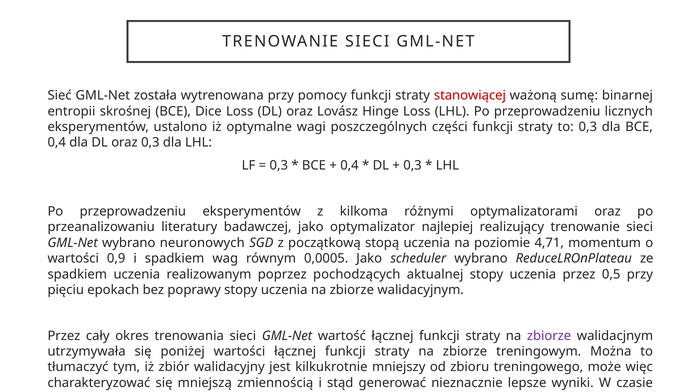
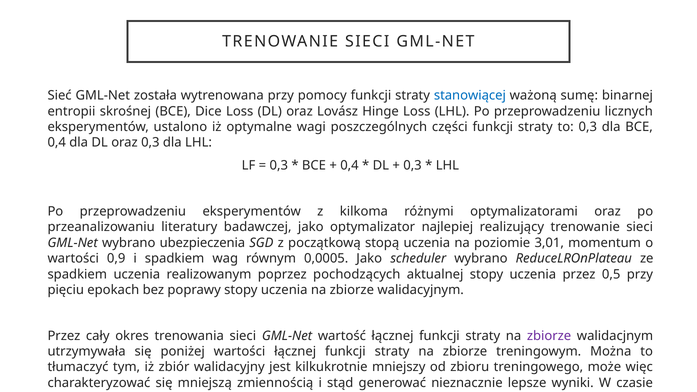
stanowiącej colour: red -> blue
neuronowych: neuronowych -> ubezpieczenia
4,71: 4,71 -> 3,01
